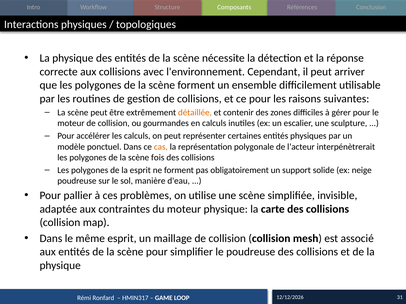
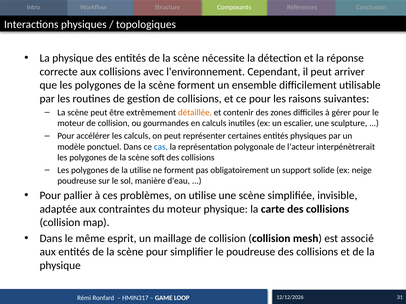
cas colour: orange -> blue
fois: fois -> soft
la esprit: esprit -> utilise
